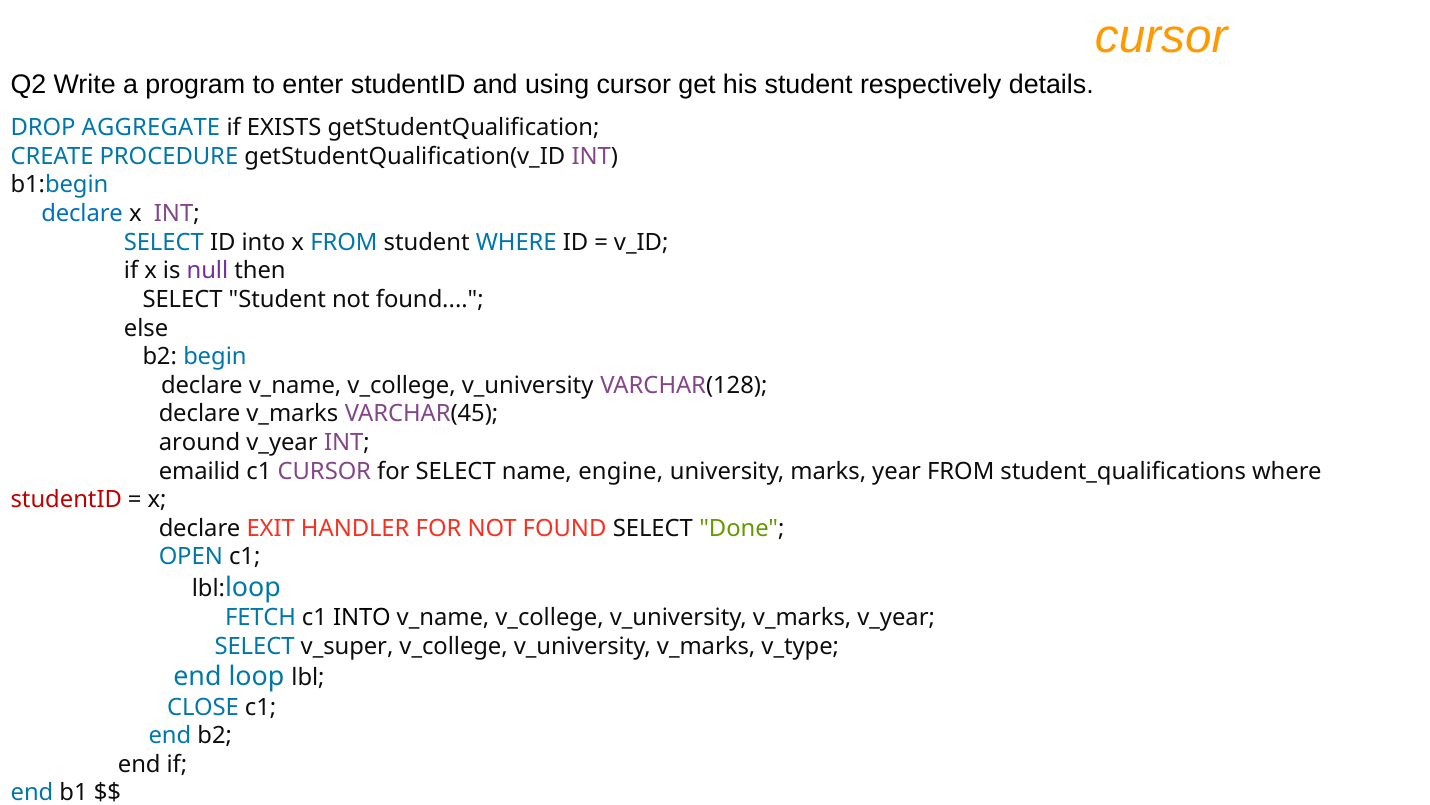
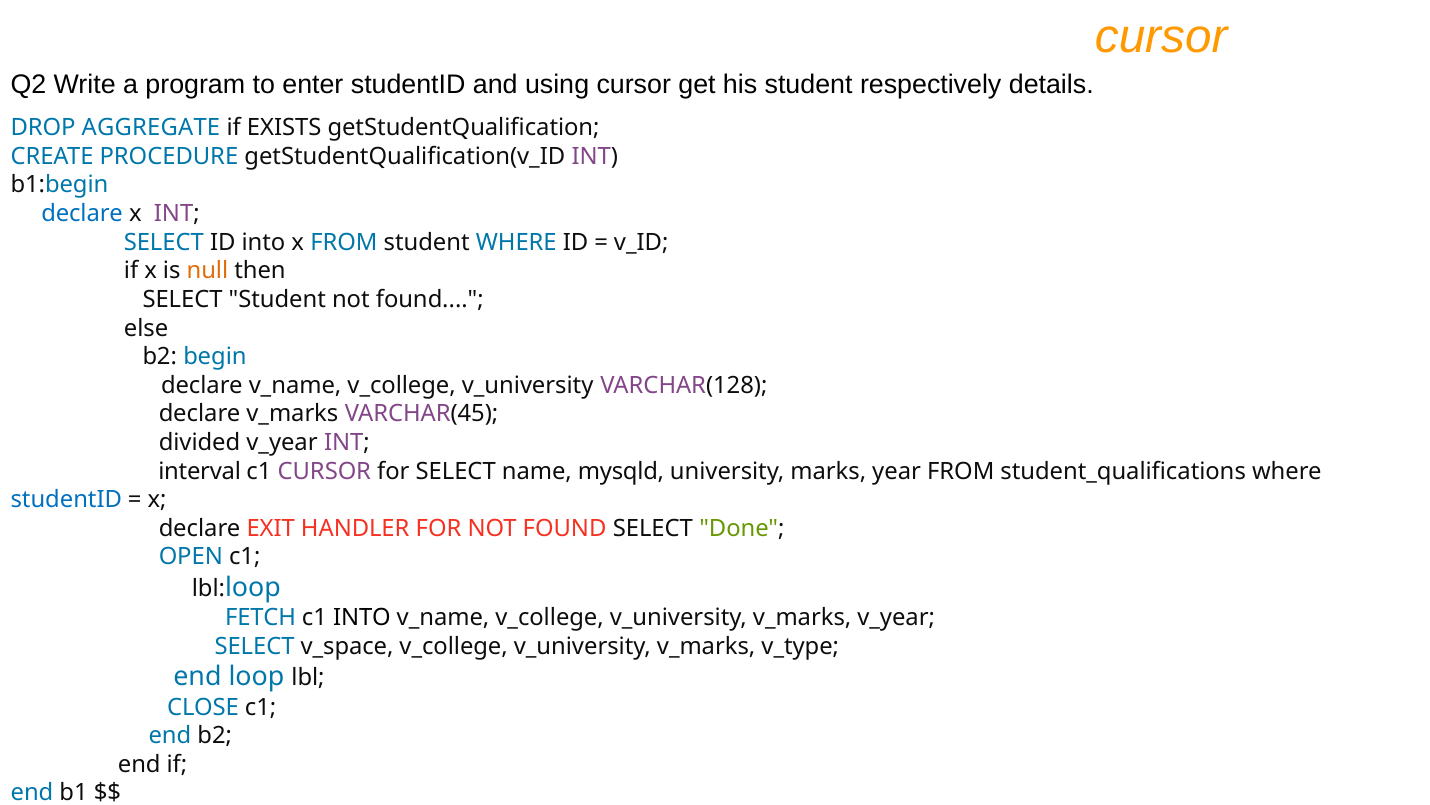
null colour: purple -> orange
around: around -> divided
emailid: emailid -> interval
engine: engine -> mysqld
studentID at (66, 499) colour: red -> blue
v_super: v_super -> v_space
